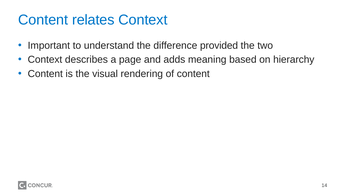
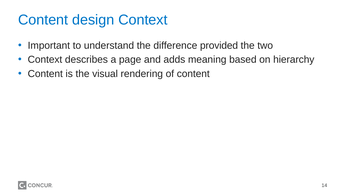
relates: relates -> design
